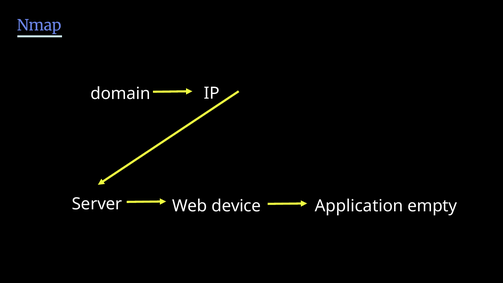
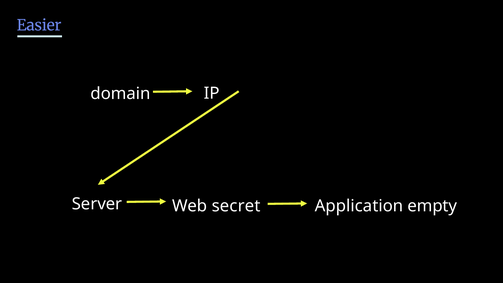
Nmap: Nmap -> Easier
device: device -> secret
